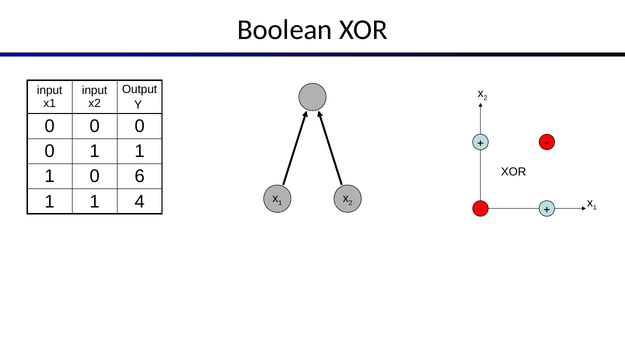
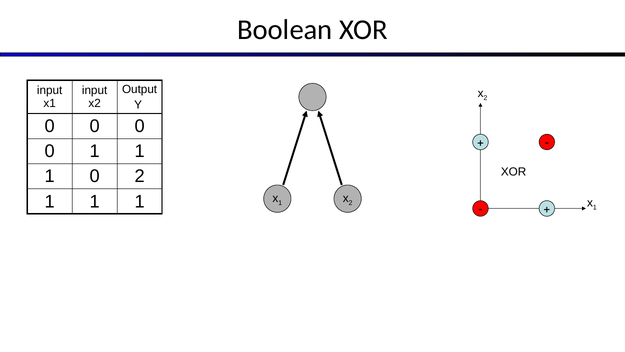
0 6: 6 -> 2
4 at (140, 201): 4 -> 1
